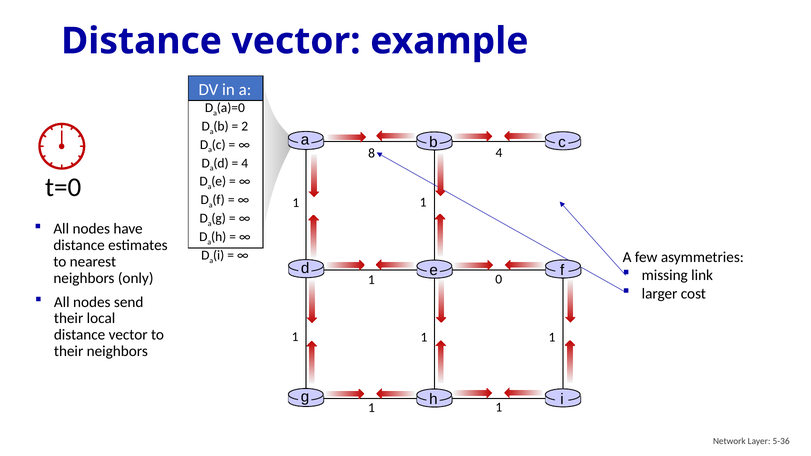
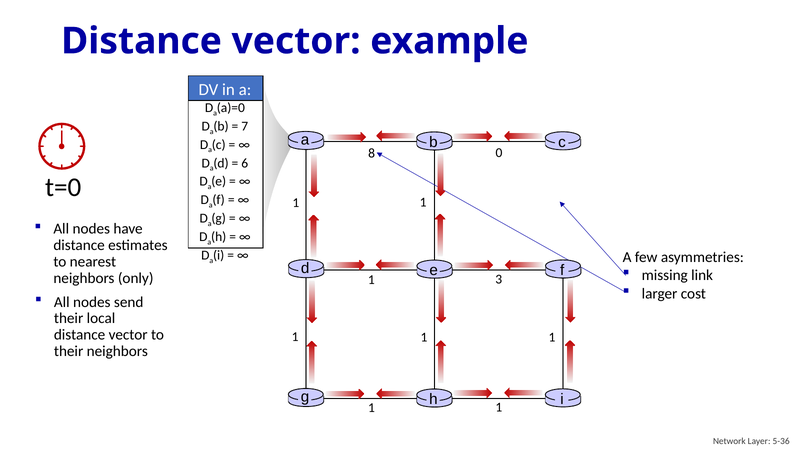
2: 2 -> 7
8 4: 4 -> 0
4 at (245, 163): 4 -> 6
0: 0 -> 3
